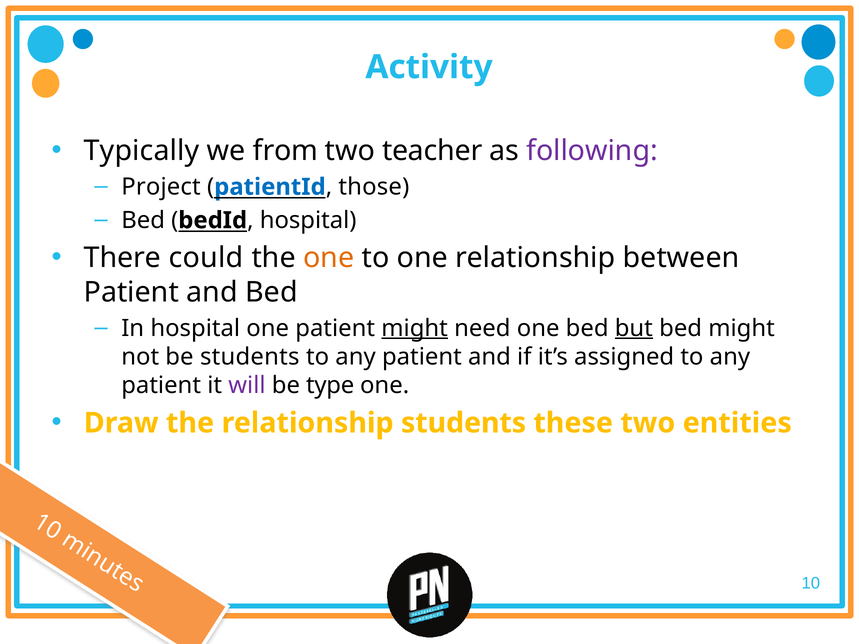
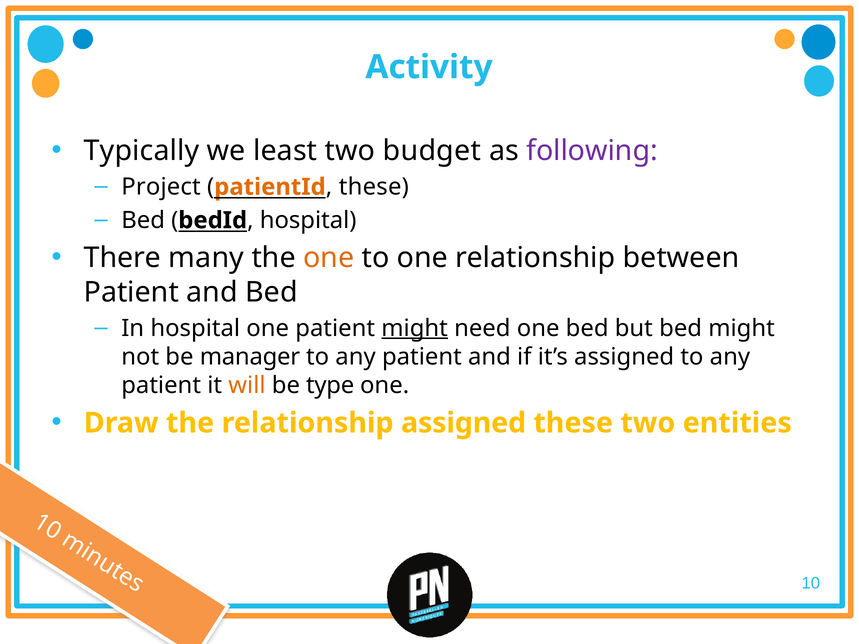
from: from -> least
teacher: teacher -> budget
patientId colour: blue -> orange
those at (374, 187): those -> these
could: could -> many
but underline: present -> none
be students: students -> manager
will colour: purple -> orange
relationship students: students -> assigned
